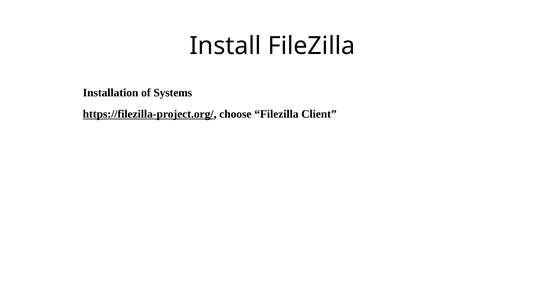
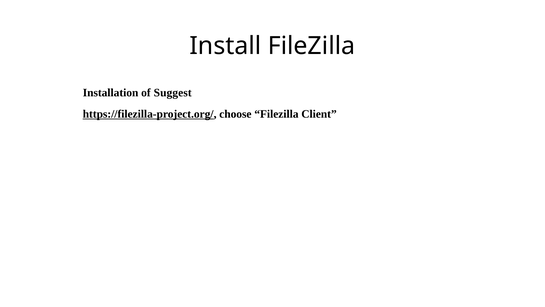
Systems: Systems -> Suggest
